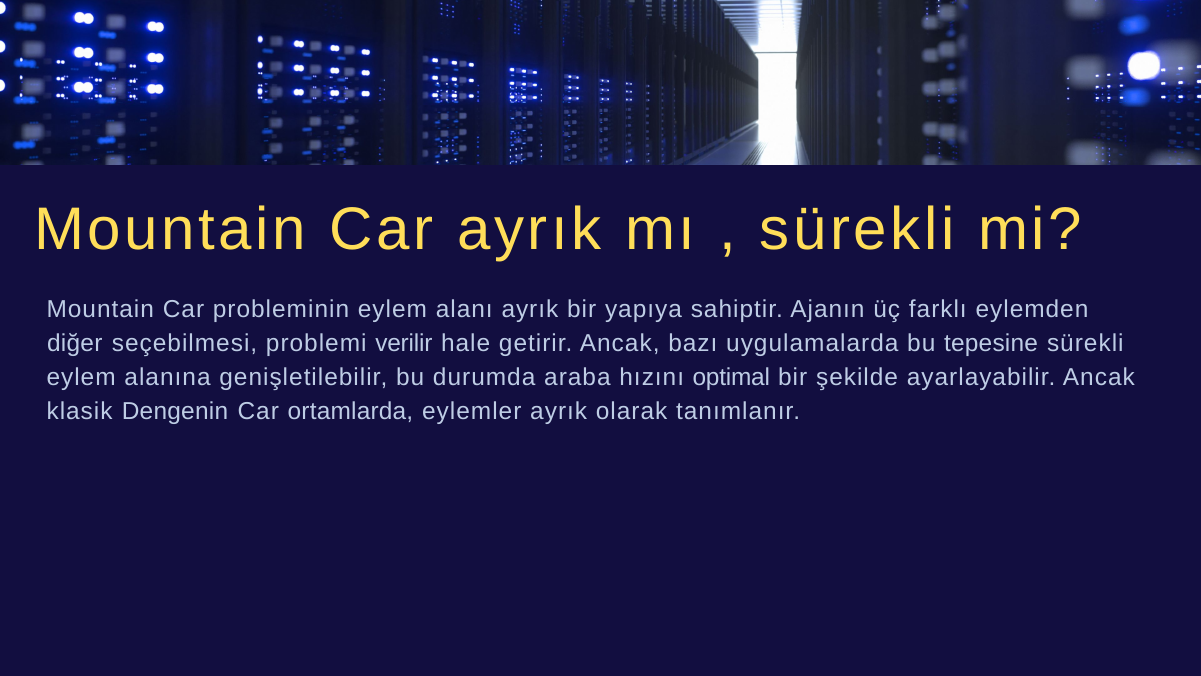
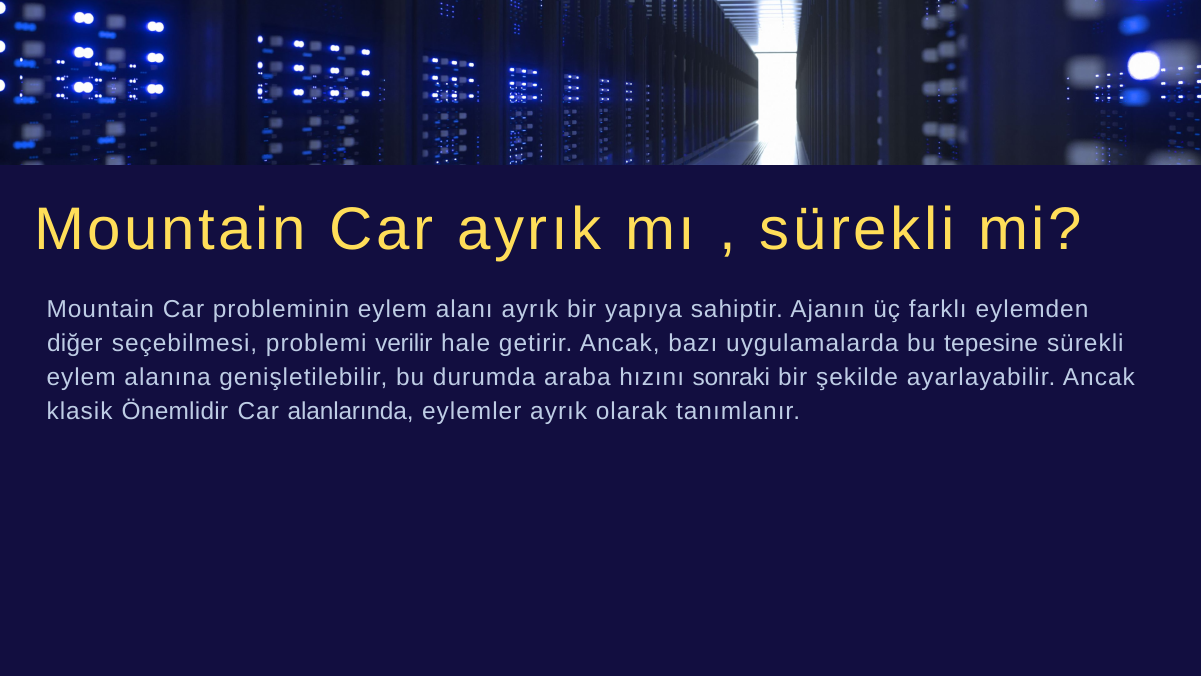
optimal: optimal -> sonraki
Dengenin: Dengenin -> Önemlidir
ortamlarda: ortamlarda -> alanlarında
